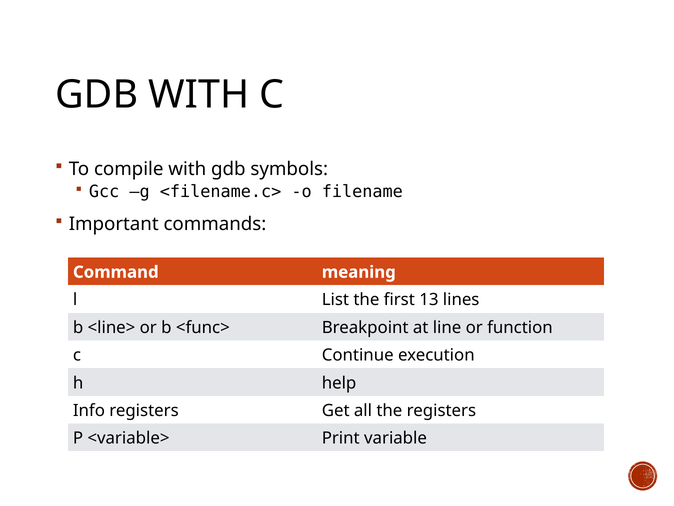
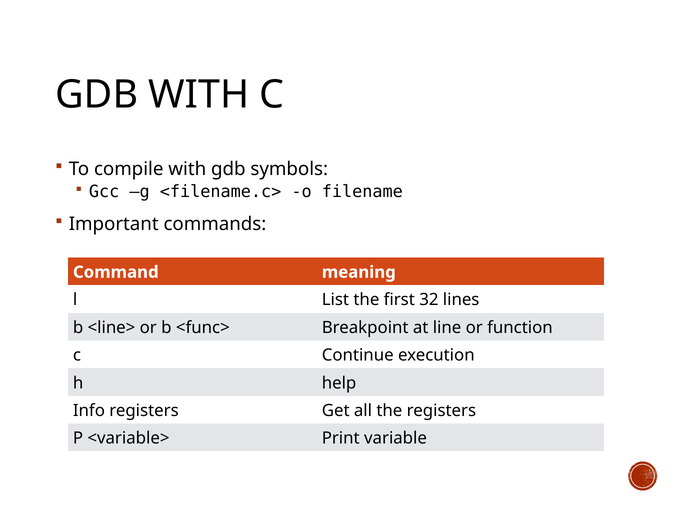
13: 13 -> 32
